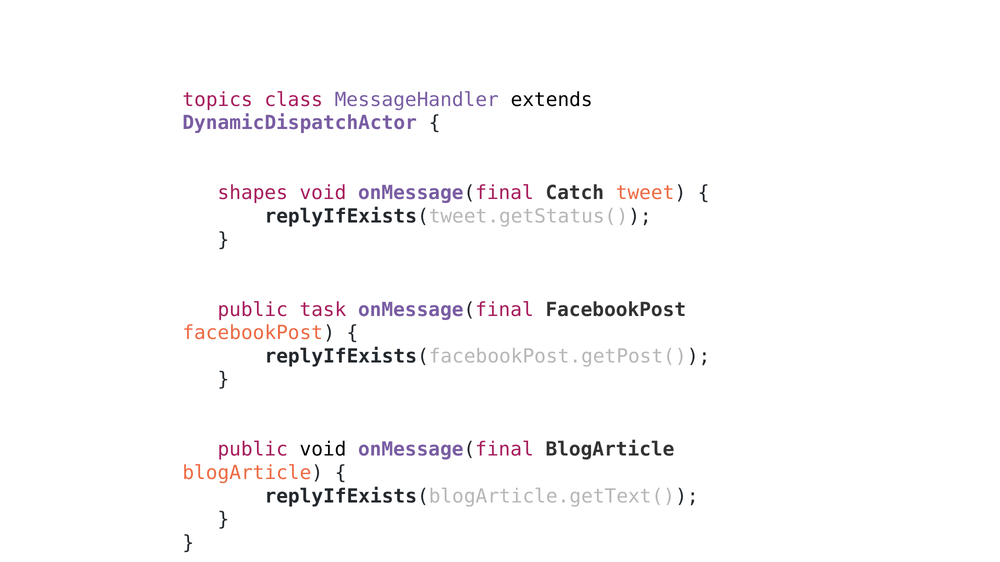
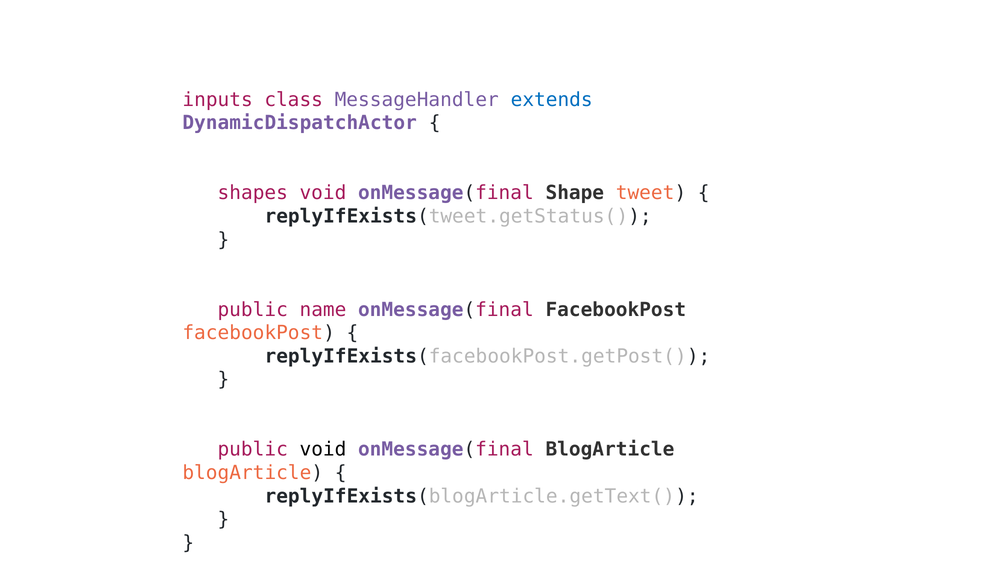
topics: topics -> inputs
extends colour: black -> blue
Catch: Catch -> Shape
task: task -> name
